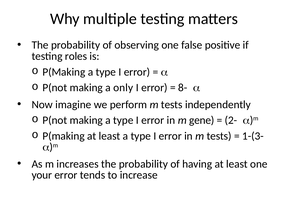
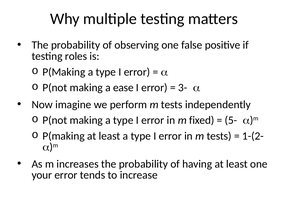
only: only -> ease
8-: 8- -> 3-
gene: gene -> fixed
2-: 2- -> 5-
1-(3-: 1-(3- -> 1-(2-
